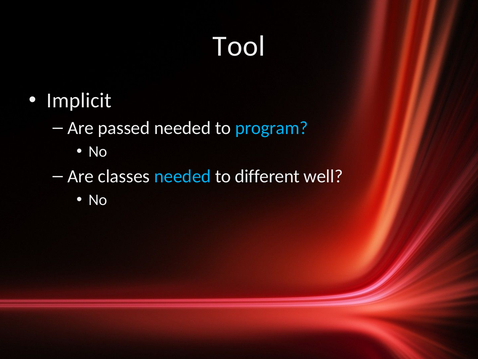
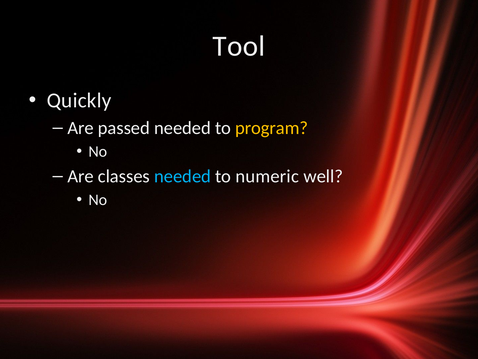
Implicit: Implicit -> Quickly
program colour: light blue -> yellow
different: different -> numeric
